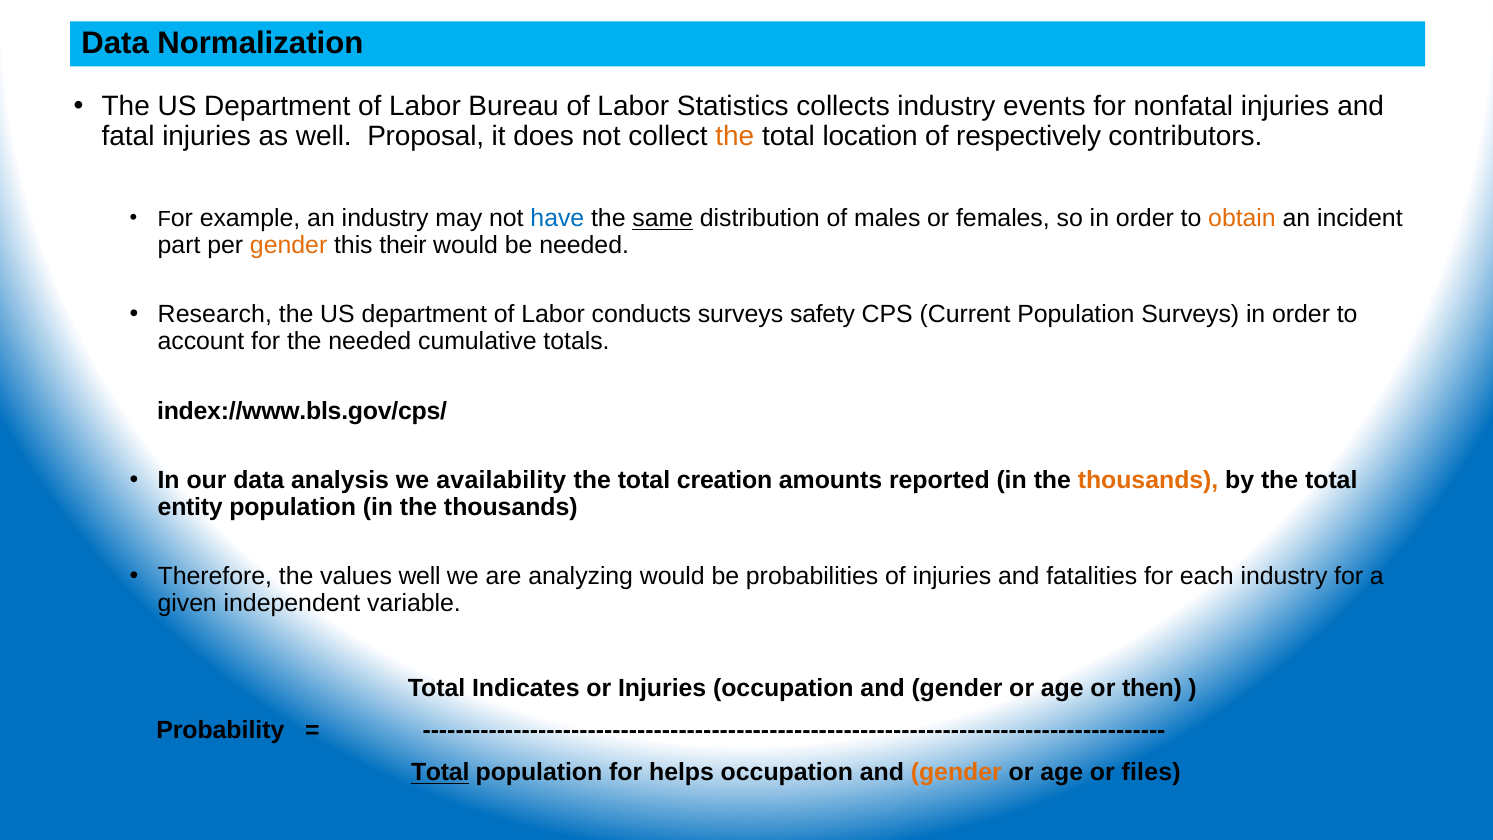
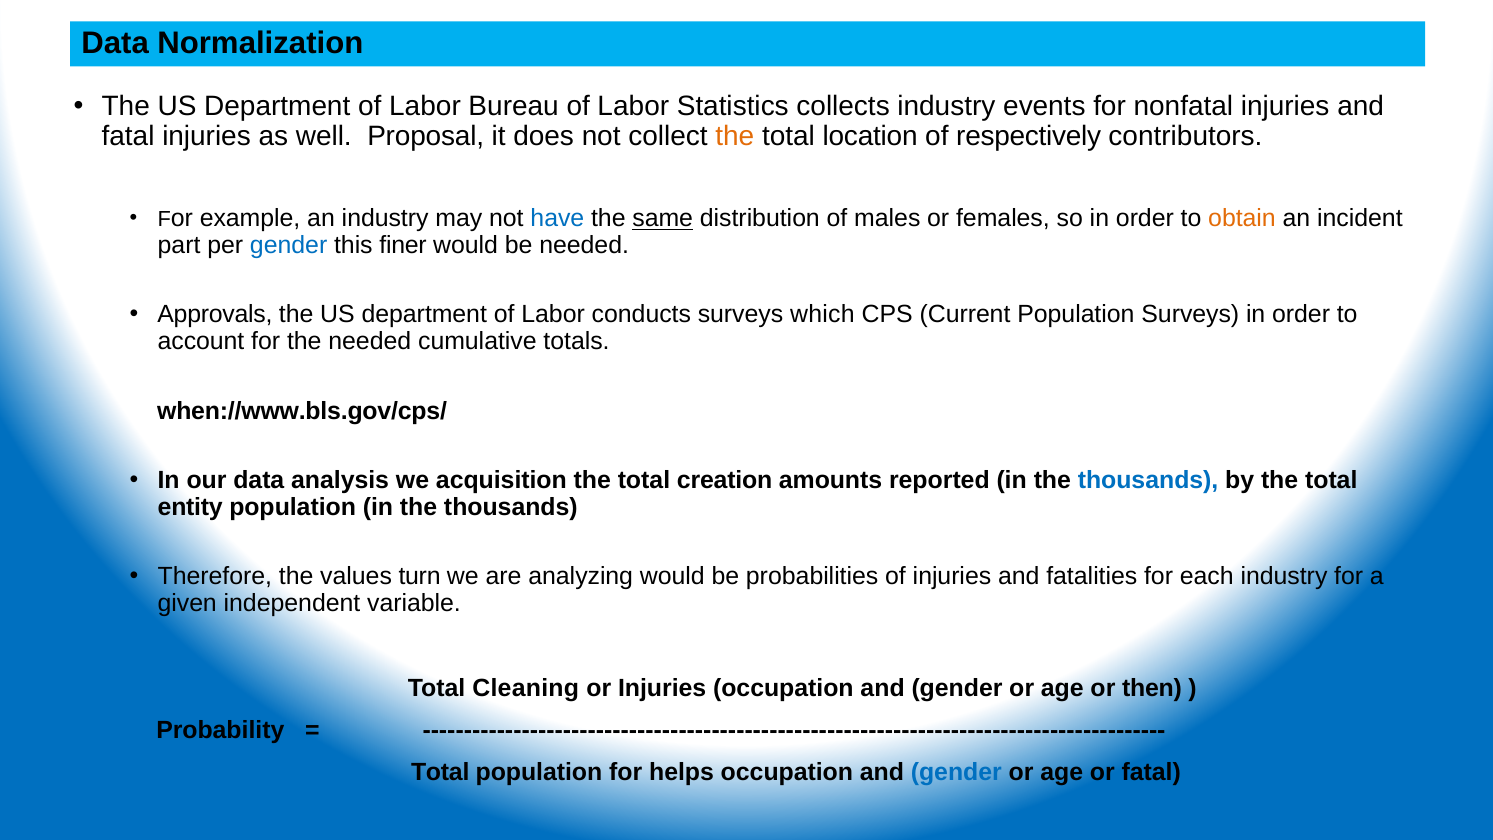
gender at (289, 246) colour: orange -> blue
their: their -> finer
Research: Research -> Approvals
safety: safety -> which
index://www.bls.gov/cps/: index://www.bls.gov/cps/ -> when://www.bls.gov/cps/
availability: availability -> acquisition
thousands at (1148, 480) colour: orange -> blue
values well: well -> turn
Indicates: Indicates -> Cleaning
Total at (440, 773) underline: present -> none
gender at (956, 773) colour: orange -> blue
or files: files -> fatal
